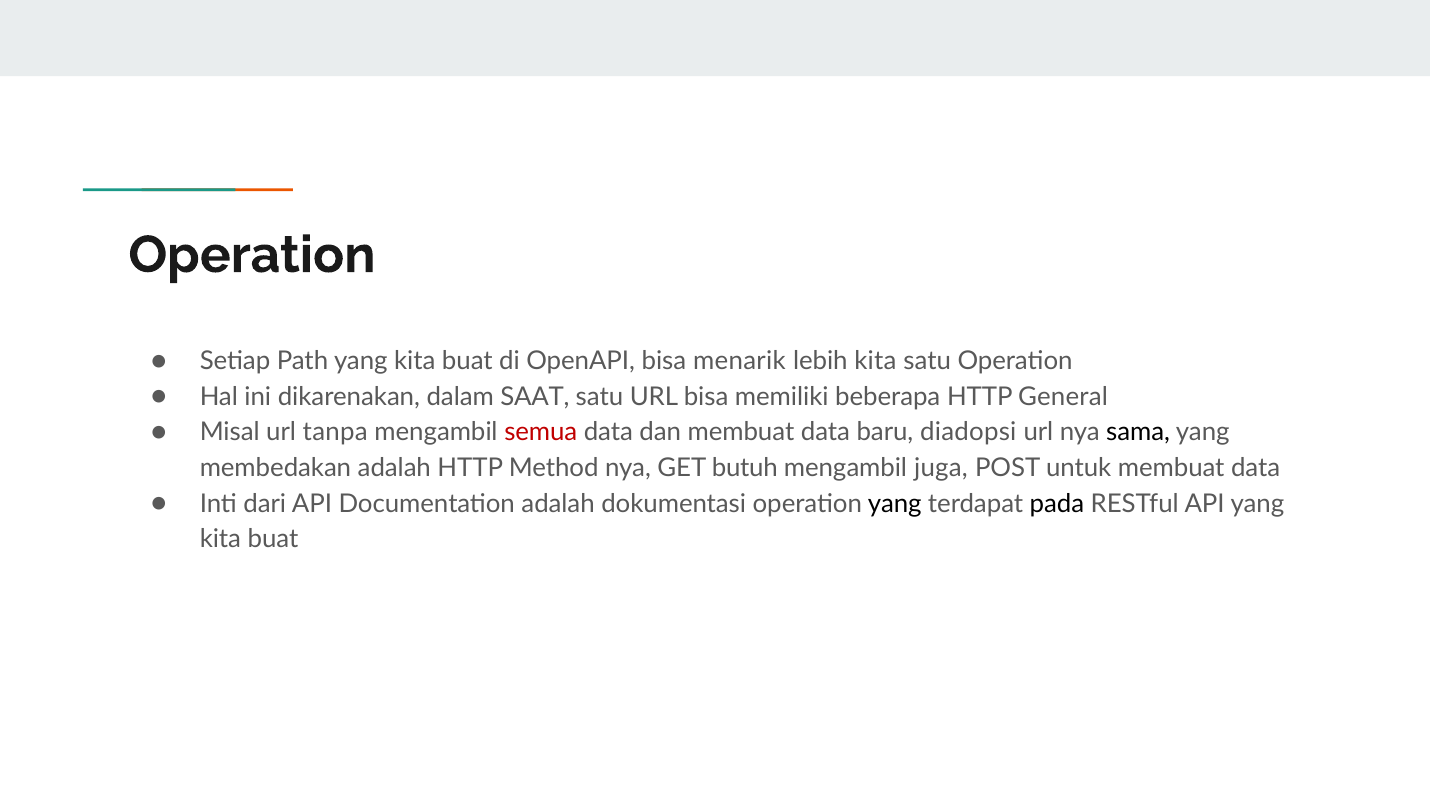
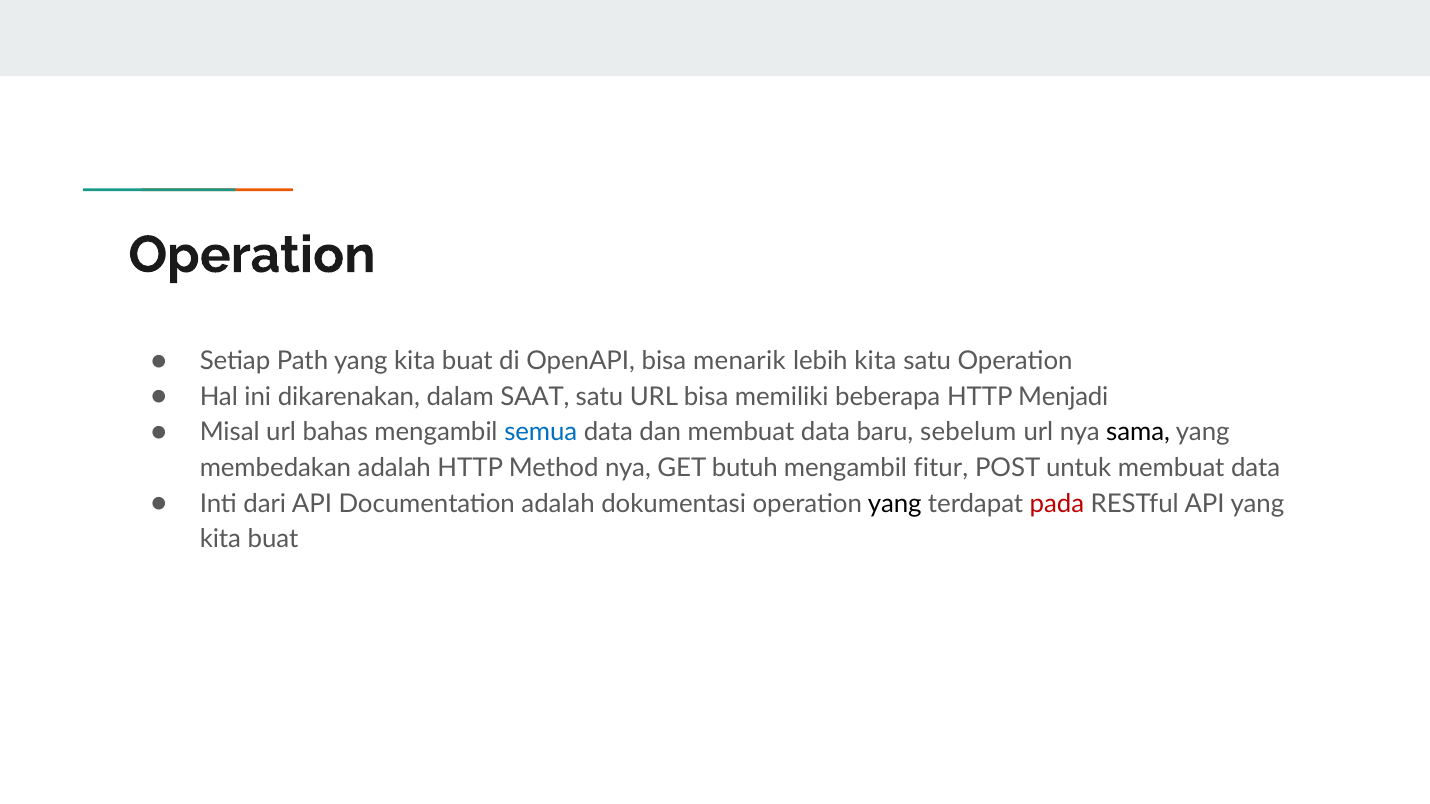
General: General -> Menjadi
tanpa: tanpa -> bahas
semua colour: red -> blue
diadopsi: diadopsi -> sebelum
juga: juga -> fitur
pada colour: black -> red
